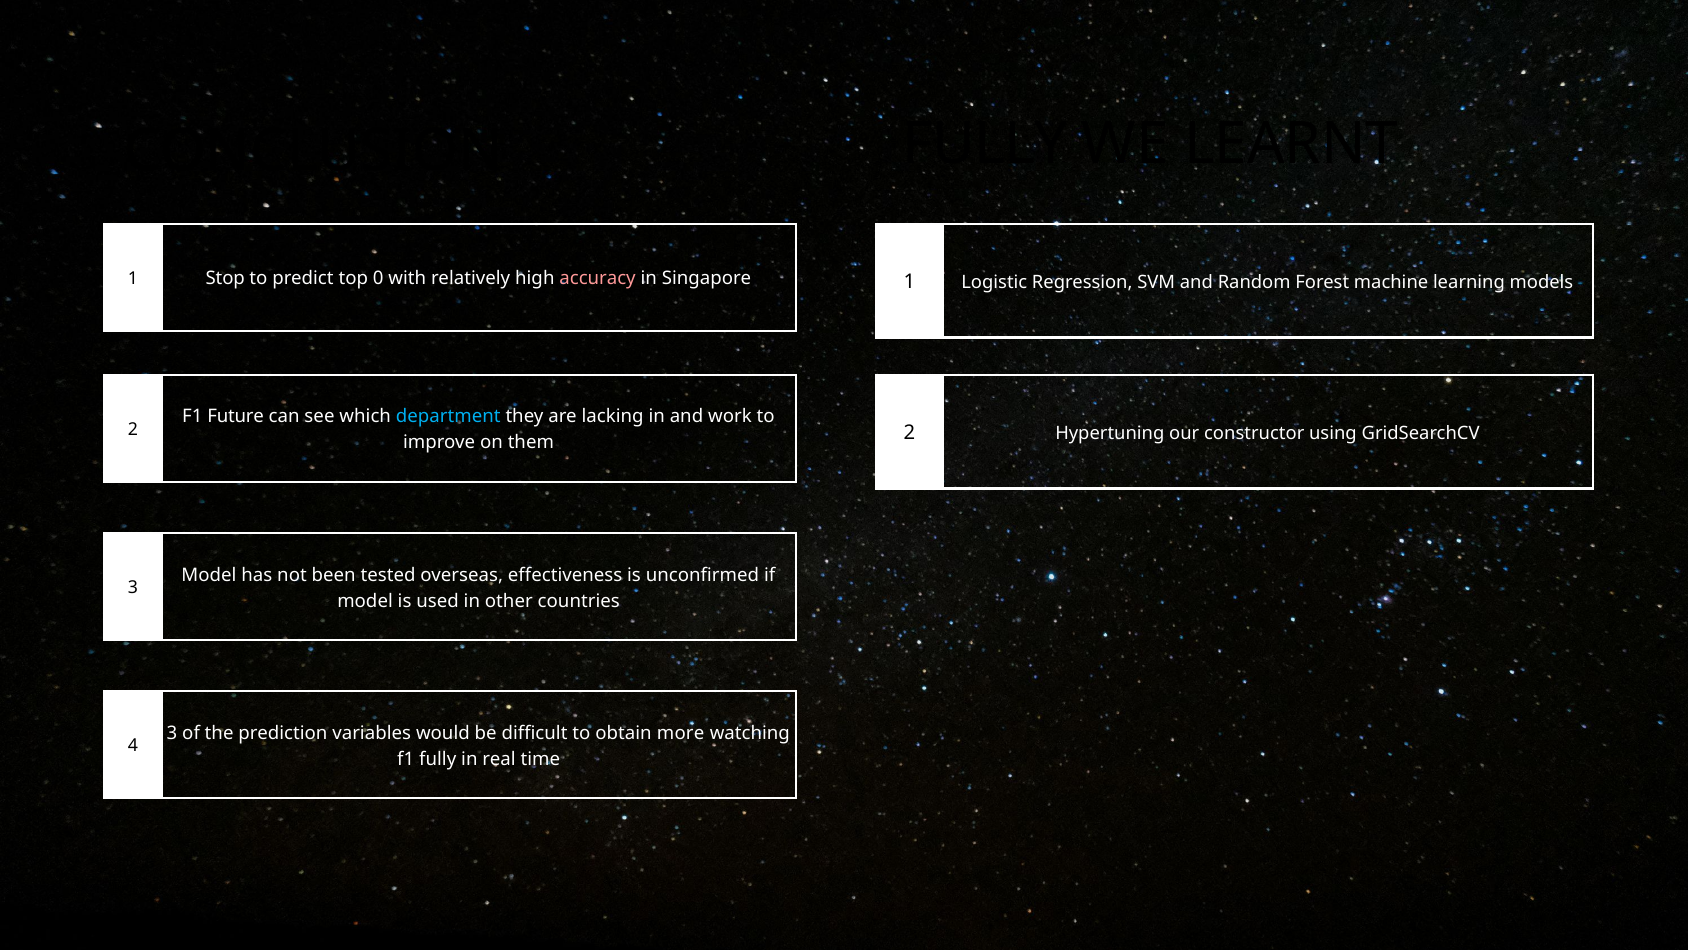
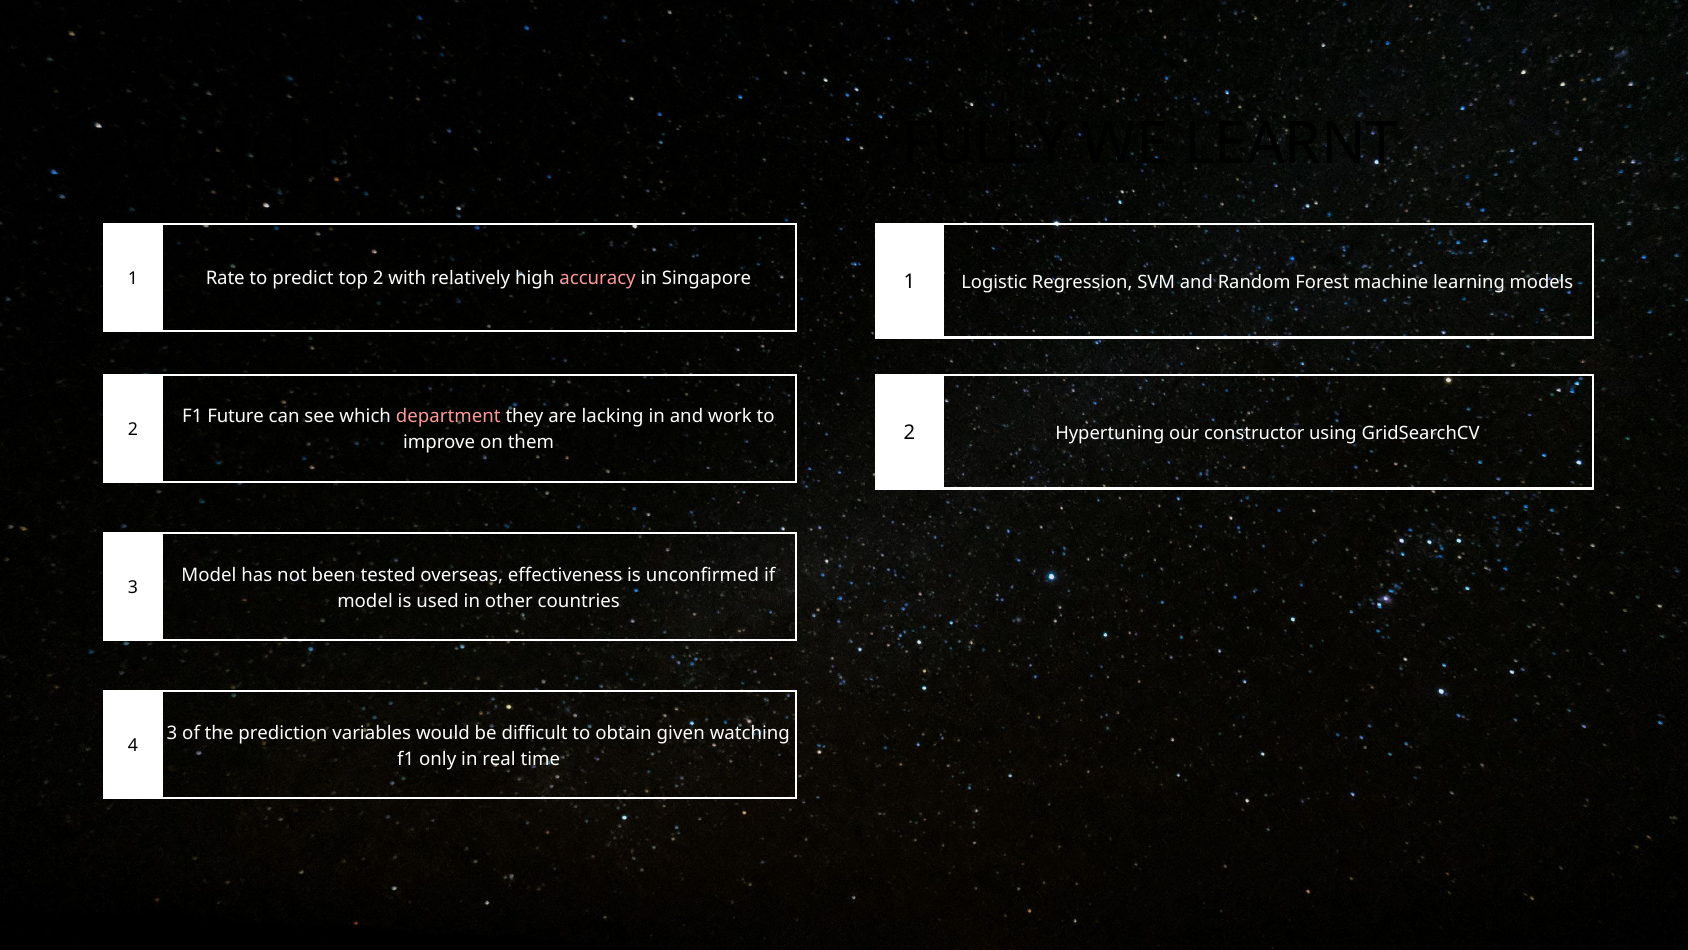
Stop: Stop -> Rate
top 0: 0 -> 2
department colour: light blue -> pink
more: more -> given
f1 fully: fully -> only
